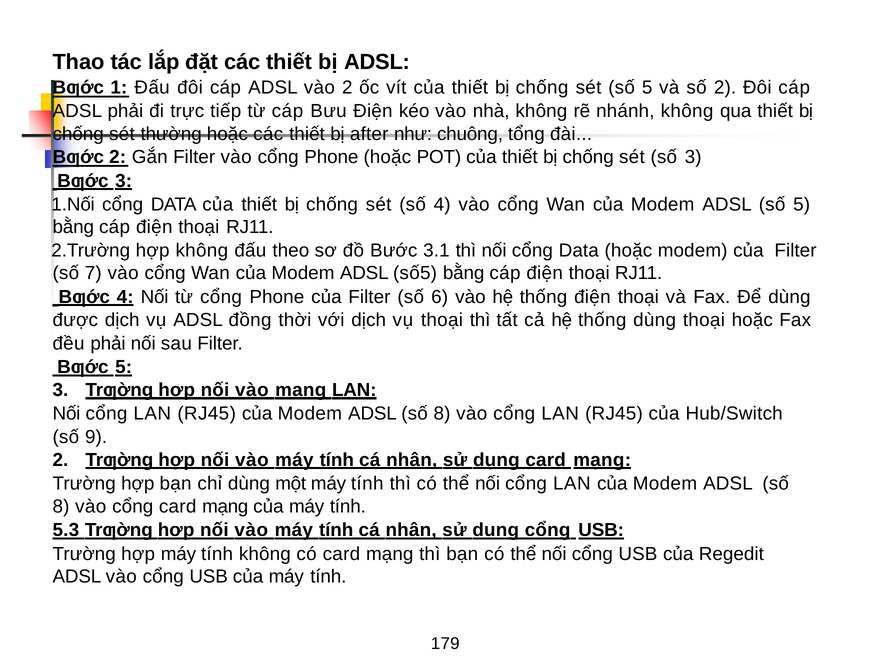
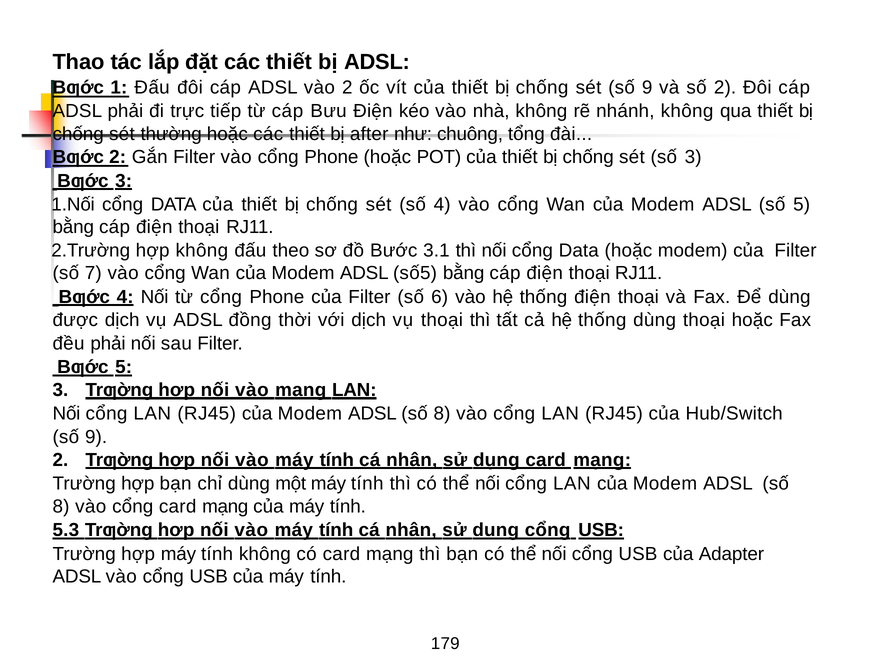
sét số 5: 5 -> 9
Regedit: Regedit -> Adapter
